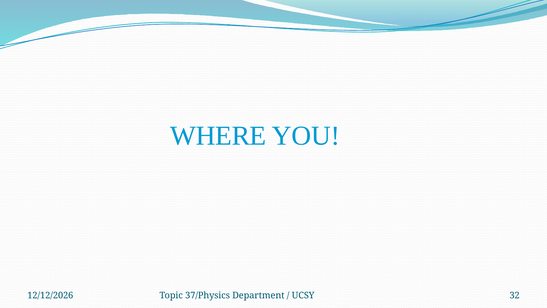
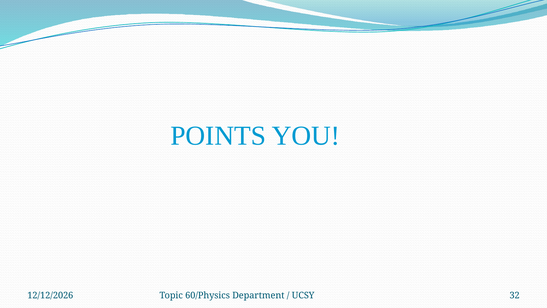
WHERE: WHERE -> POINTS
37/Physics: 37/Physics -> 60/Physics
